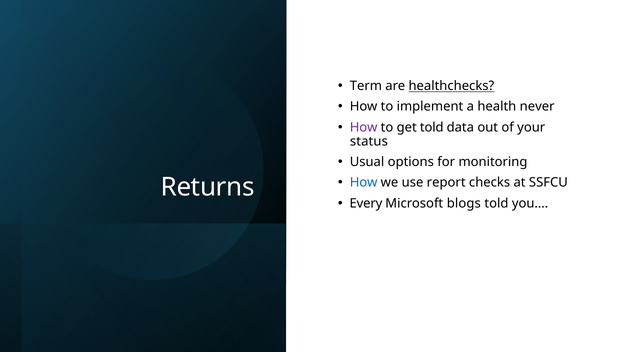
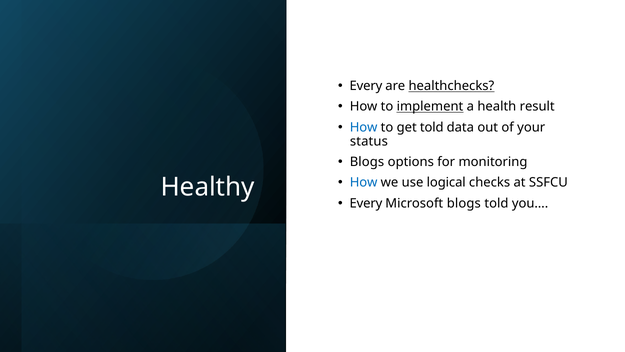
Term at (366, 86): Term -> Every
implement underline: none -> present
never: never -> result
How at (364, 127) colour: purple -> blue
Usual at (367, 162): Usual -> Blogs
report: report -> logical
Returns: Returns -> Healthy
